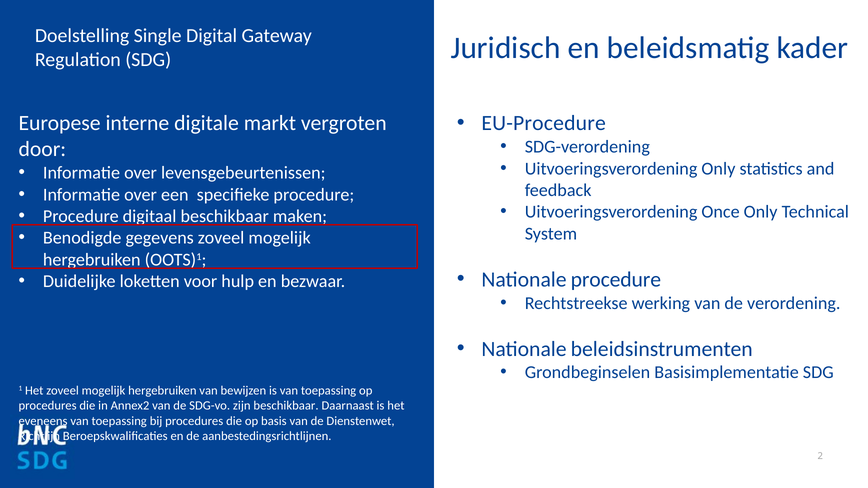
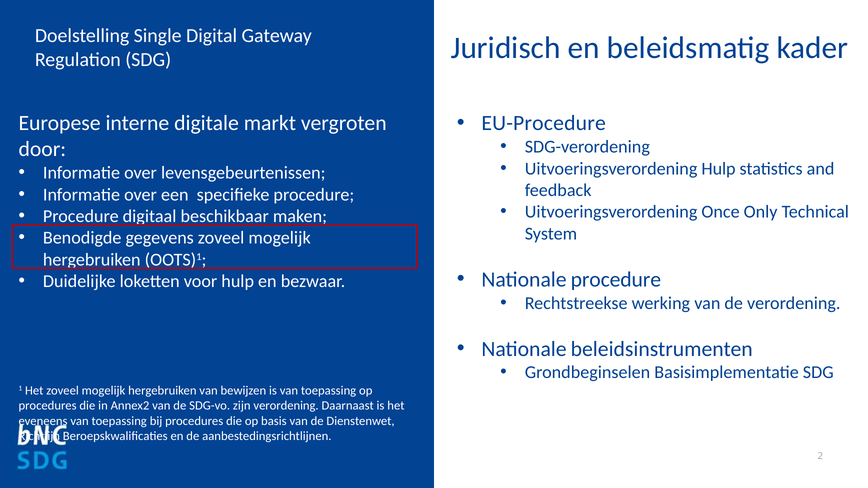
Uitvoeringsverordening Only: Only -> Hulp
zijn beschikbaar: beschikbaar -> verordening
